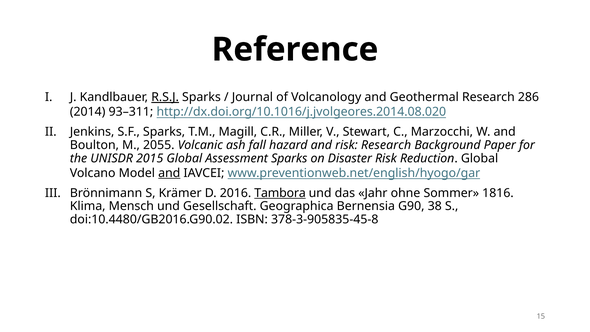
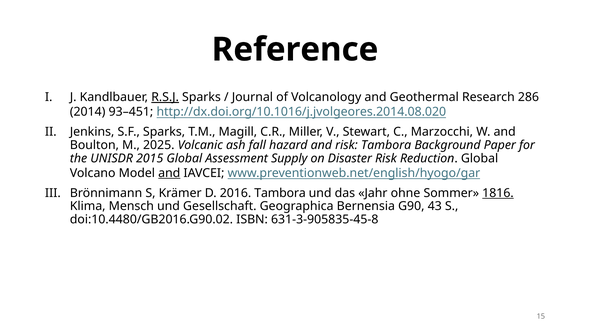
93–311: 93–311 -> 93–451
2055: 2055 -> 2025
risk Research: Research -> Tambora
Assessment Sparks: Sparks -> Supply
Tambora at (280, 193) underline: present -> none
1816 underline: none -> present
38: 38 -> 43
378-3-905835-45-8: 378-3-905835-45-8 -> 631-3-905835-45-8
